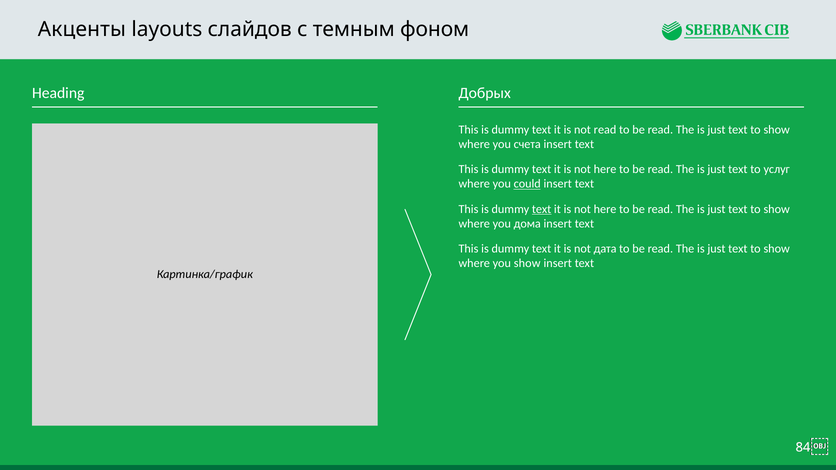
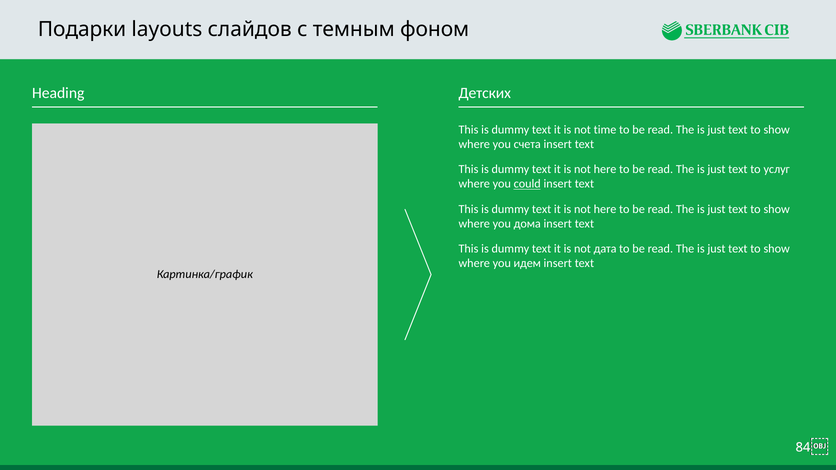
Акценты: Акценты -> Подарки
Добрых: Добрых -> Детских
not read: read -> time
text at (542, 209) underline: present -> none
you show: show -> идем
